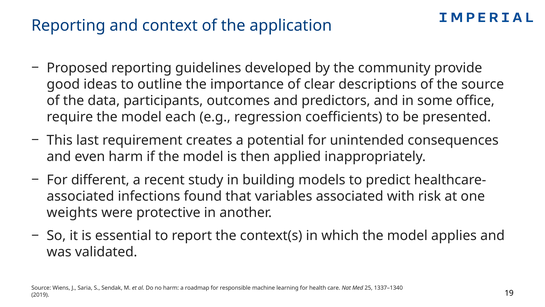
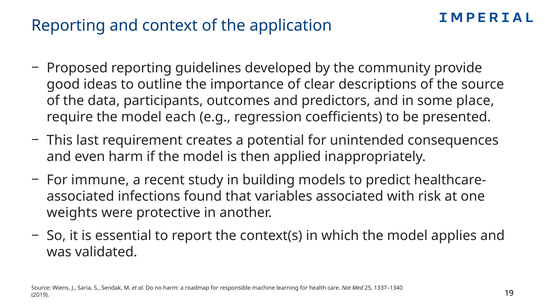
office: office -> place
different: different -> immune
